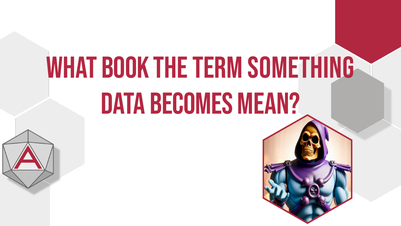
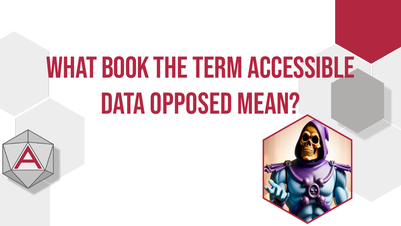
SOMETHING: SOMETHING -> ACCESSIBLE
BECOMES: BECOMES -> OPPOSED
